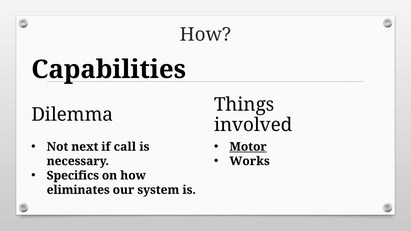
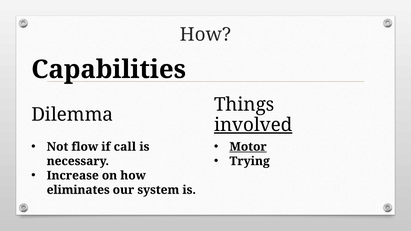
involved underline: none -> present
next: next -> flow
Works: Works -> Trying
Specifics: Specifics -> Increase
